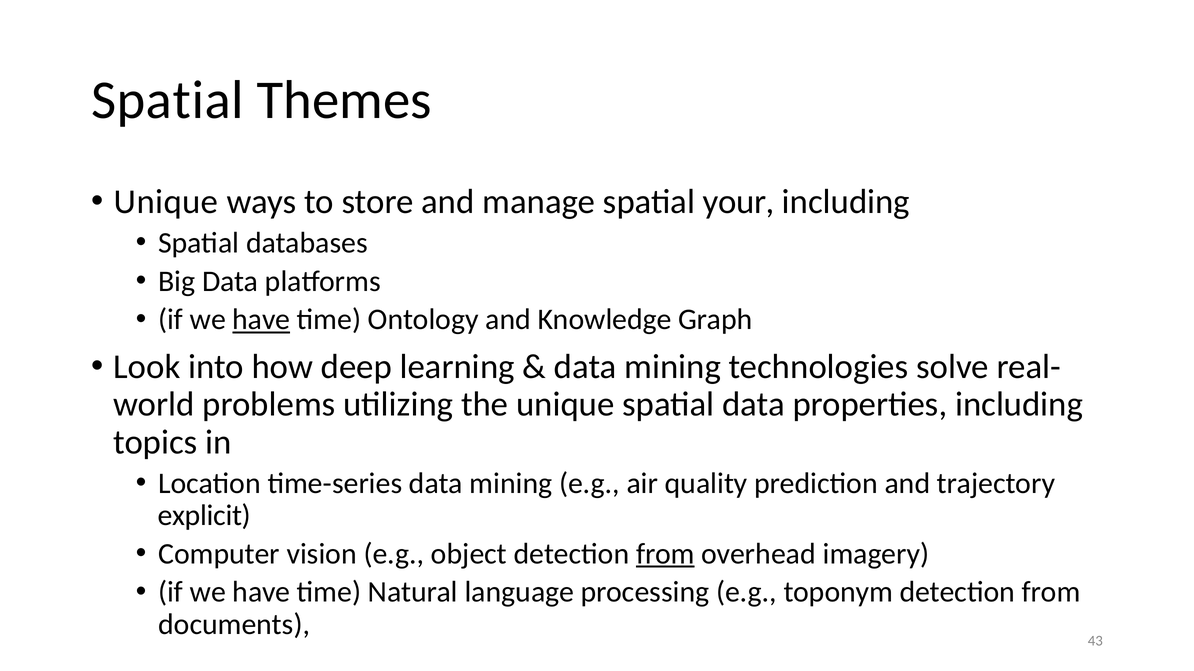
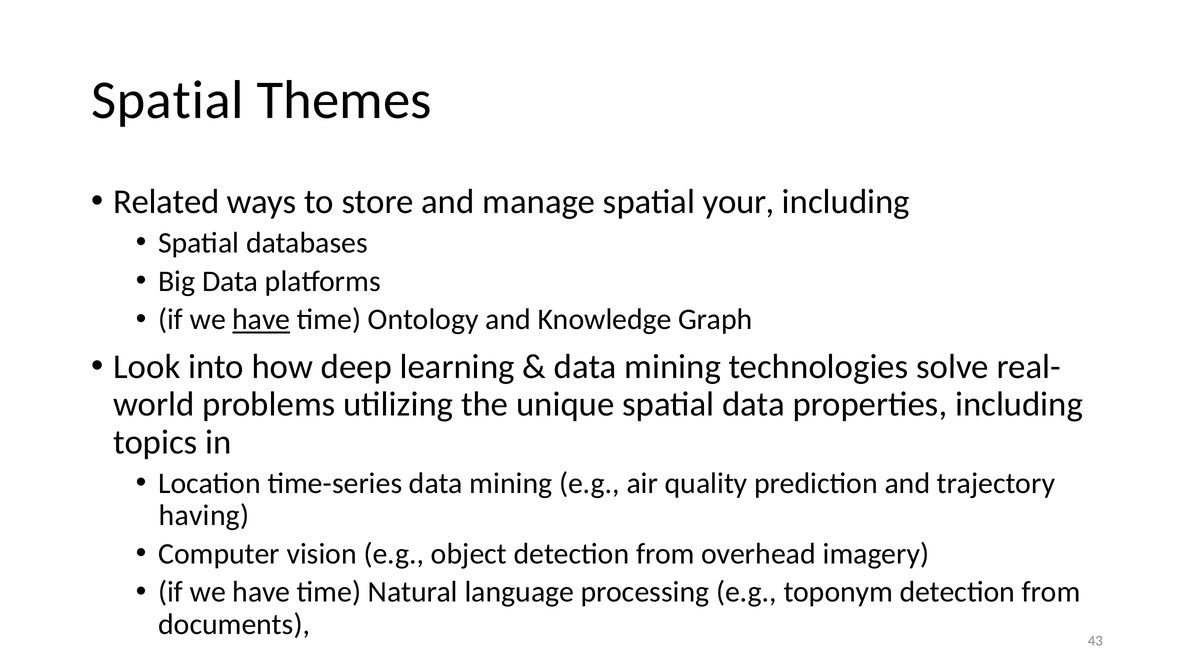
Unique at (166, 202): Unique -> Related
explicit: explicit -> having
from at (665, 554) underline: present -> none
